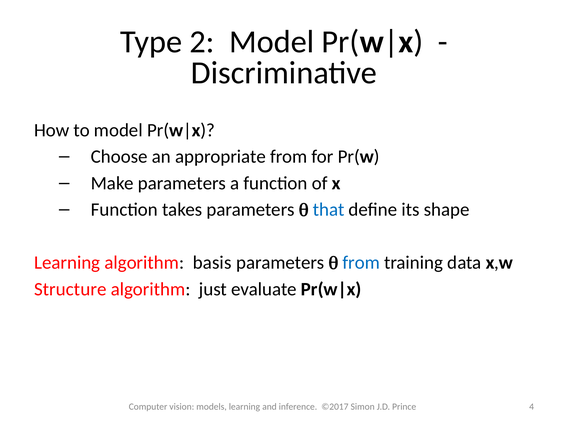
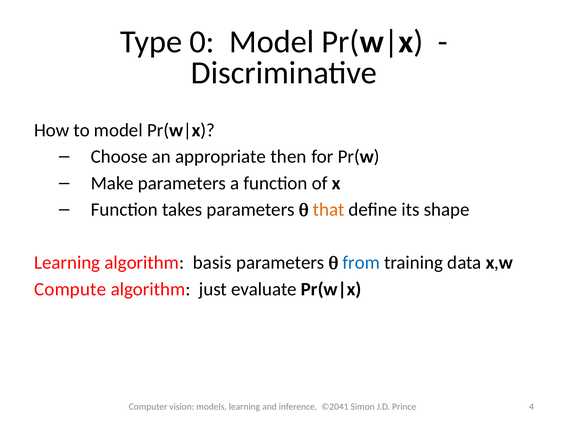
2: 2 -> 0
appropriate from: from -> then
that colour: blue -> orange
Structure: Structure -> Compute
©2017: ©2017 -> ©2041
